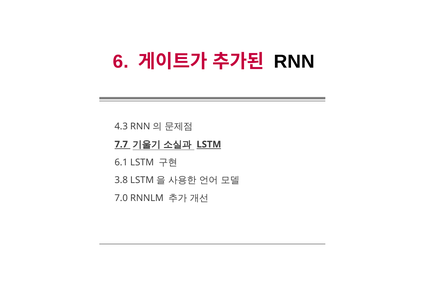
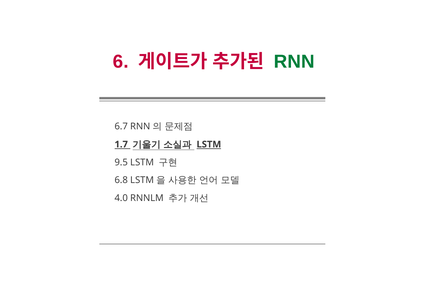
RNN colour: black -> green
4.3: 4.3 -> 6.7
7.7: 7.7 -> 1.7
6.1: 6.1 -> 9.5
3.8: 3.8 -> 6.8
7.0: 7.0 -> 4.0
